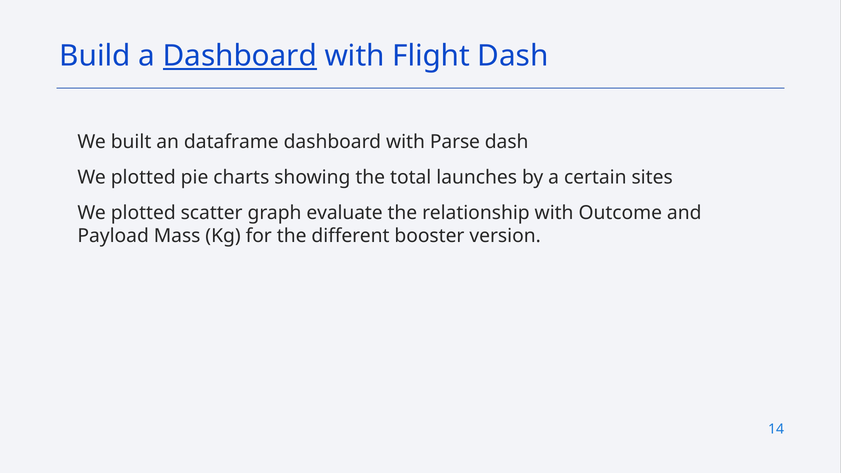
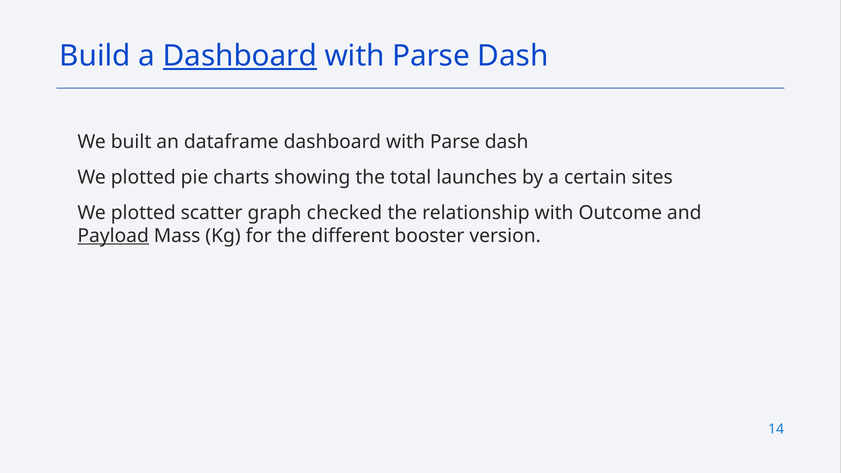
Flight at (431, 56): Flight -> Parse
evaluate: evaluate -> checked
Payload underline: none -> present
